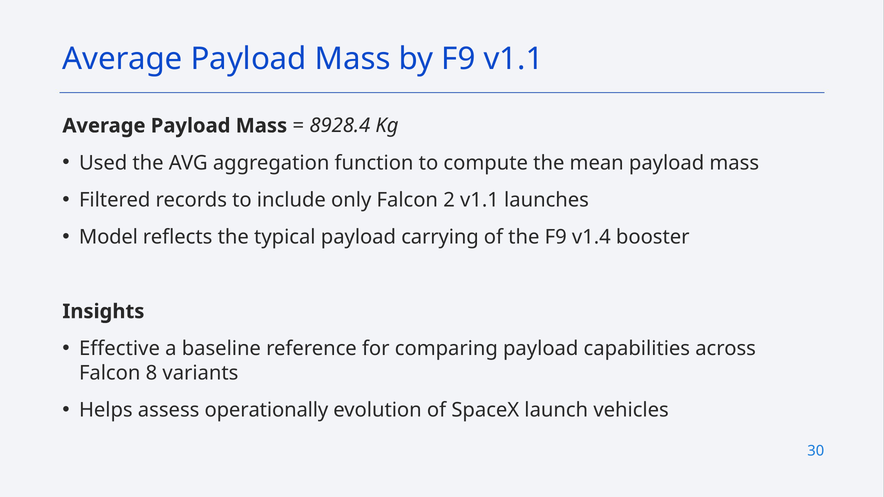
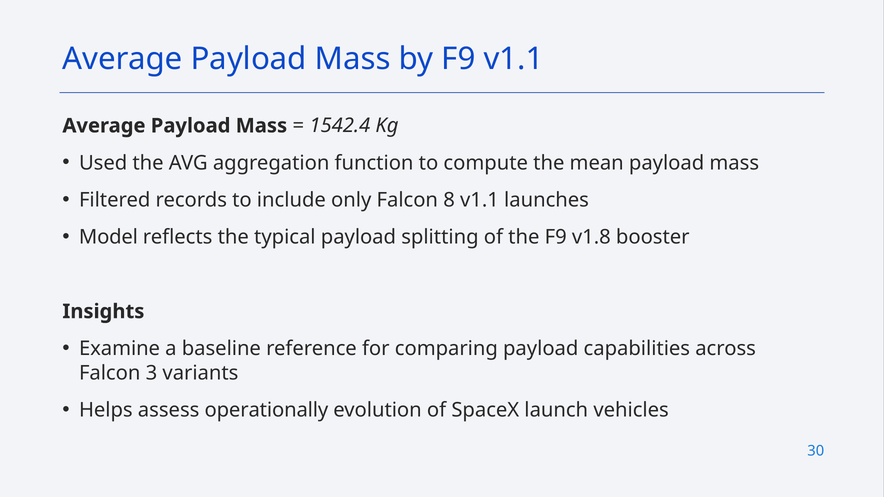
8928.4: 8928.4 -> 1542.4
2: 2 -> 8
carrying: carrying -> splitting
v1.4: v1.4 -> v1.8
Effective: Effective -> Examine
8: 8 -> 3
